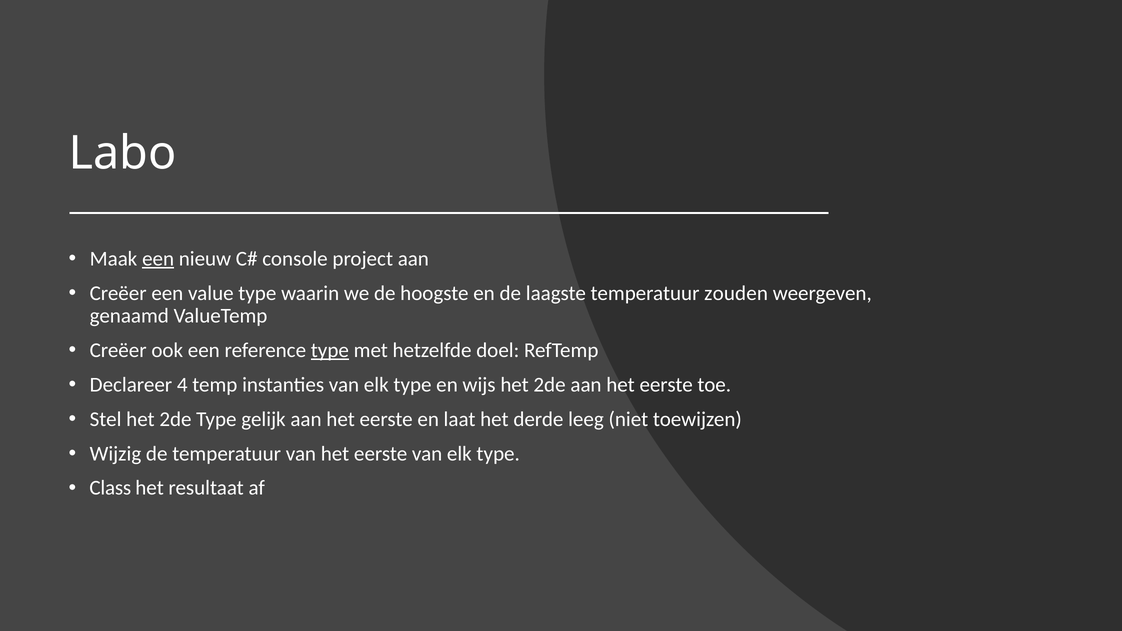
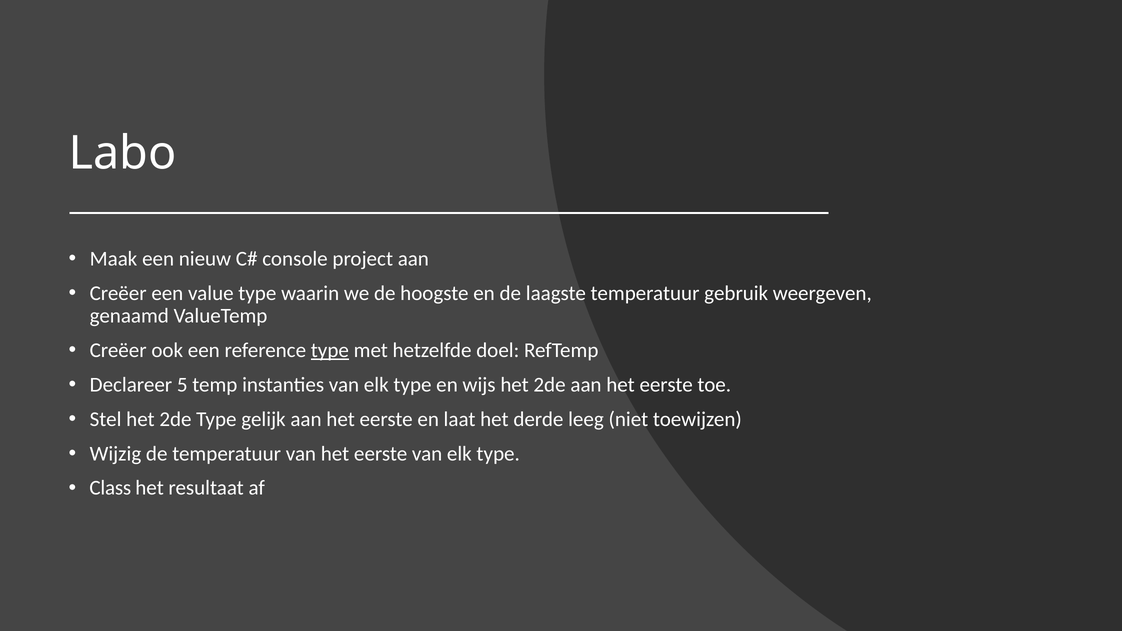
een at (158, 259) underline: present -> none
zouden: zouden -> gebruik
4: 4 -> 5
